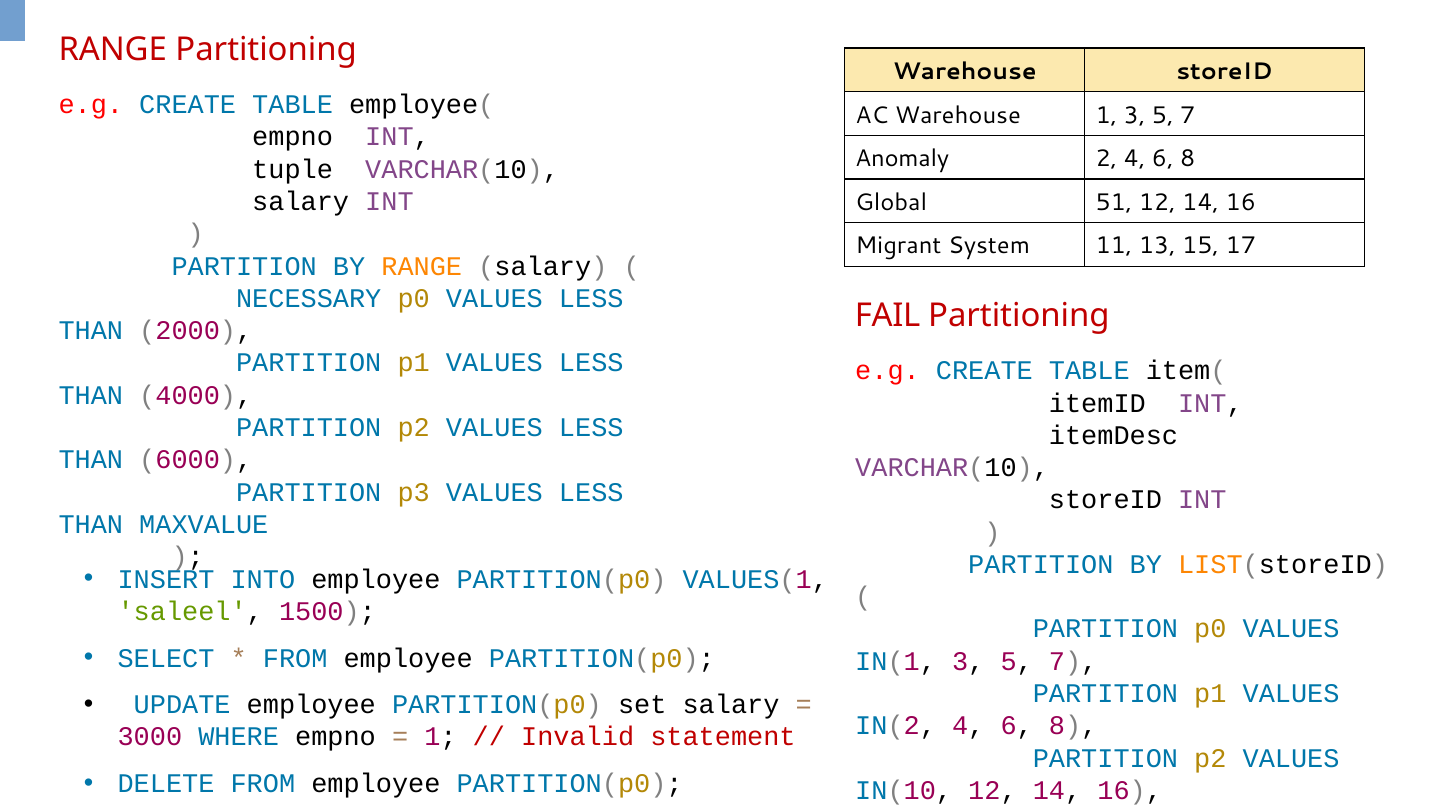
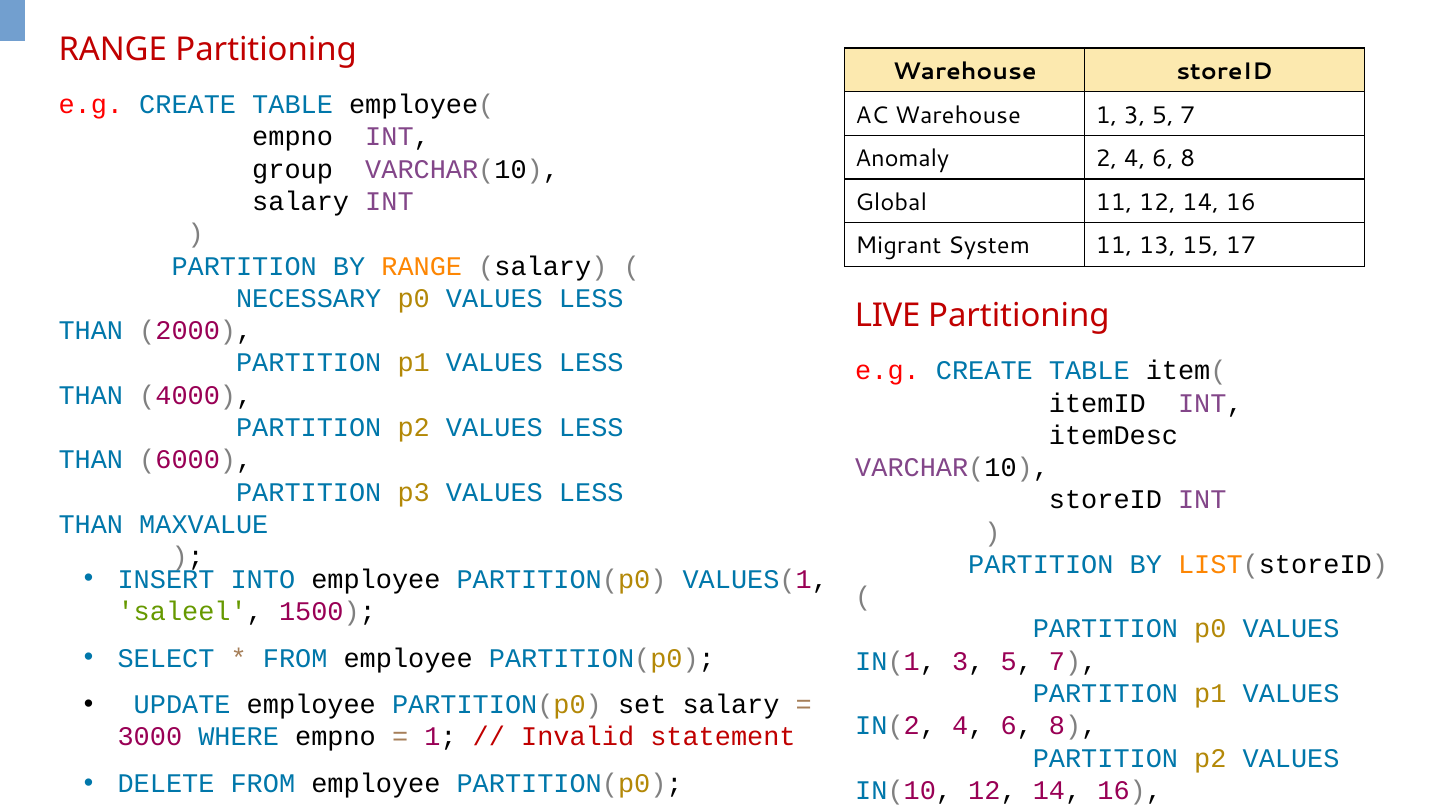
tuple: tuple -> group
Global 51: 51 -> 11
FAIL: FAIL -> LIVE
